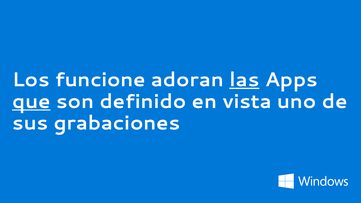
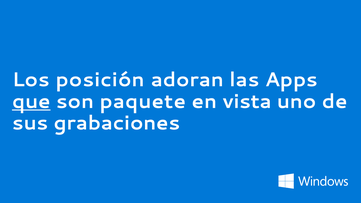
funcione: funcione -> posición
las underline: present -> none
definido: definido -> paquete
